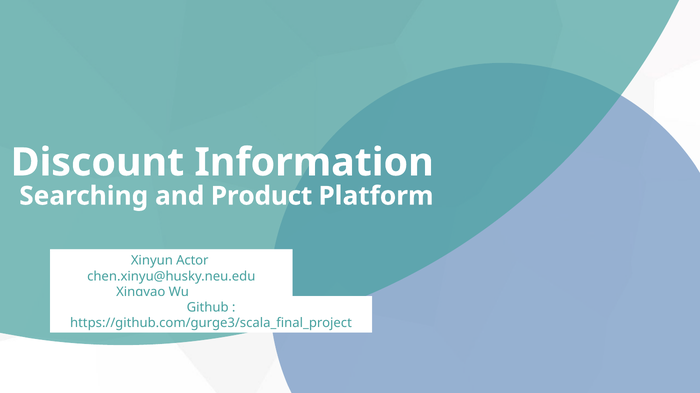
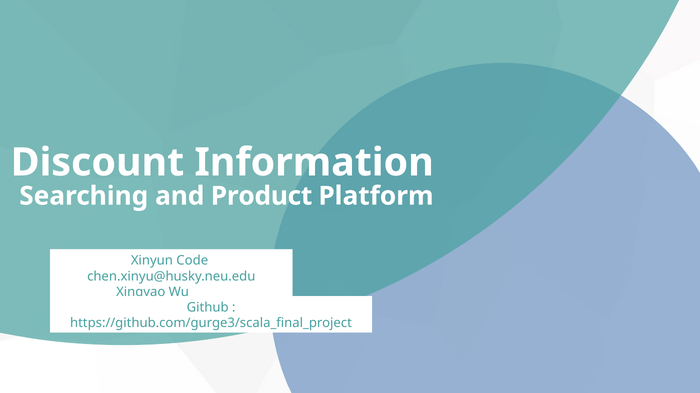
Actor: Actor -> Code
